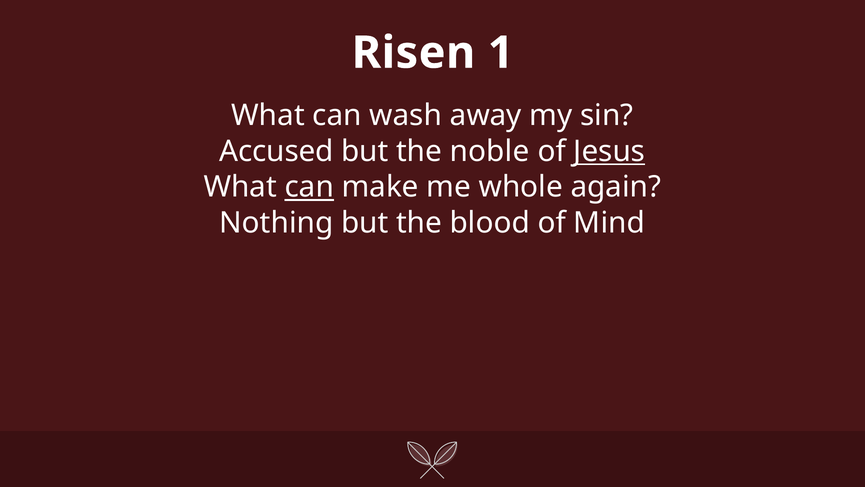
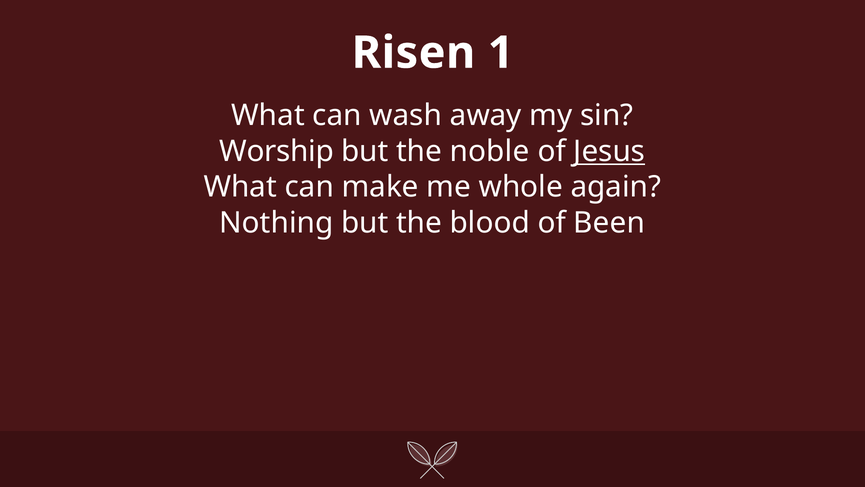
Accused: Accused -> Worship
can at (309, 187) underline: present -> none
Mind: Mind -> Been
